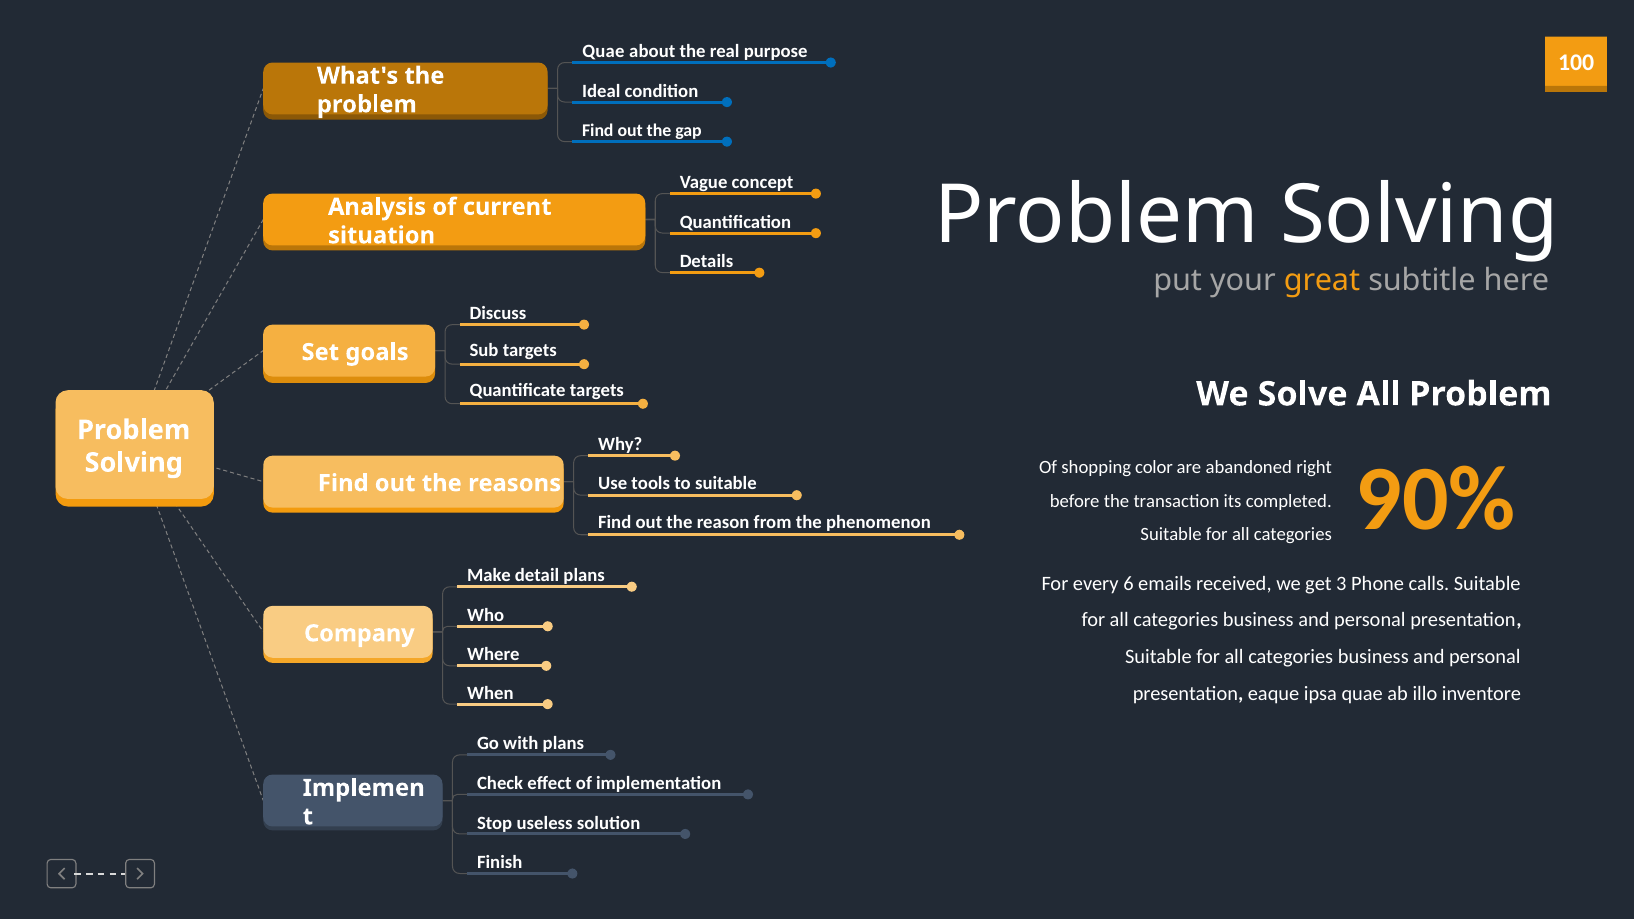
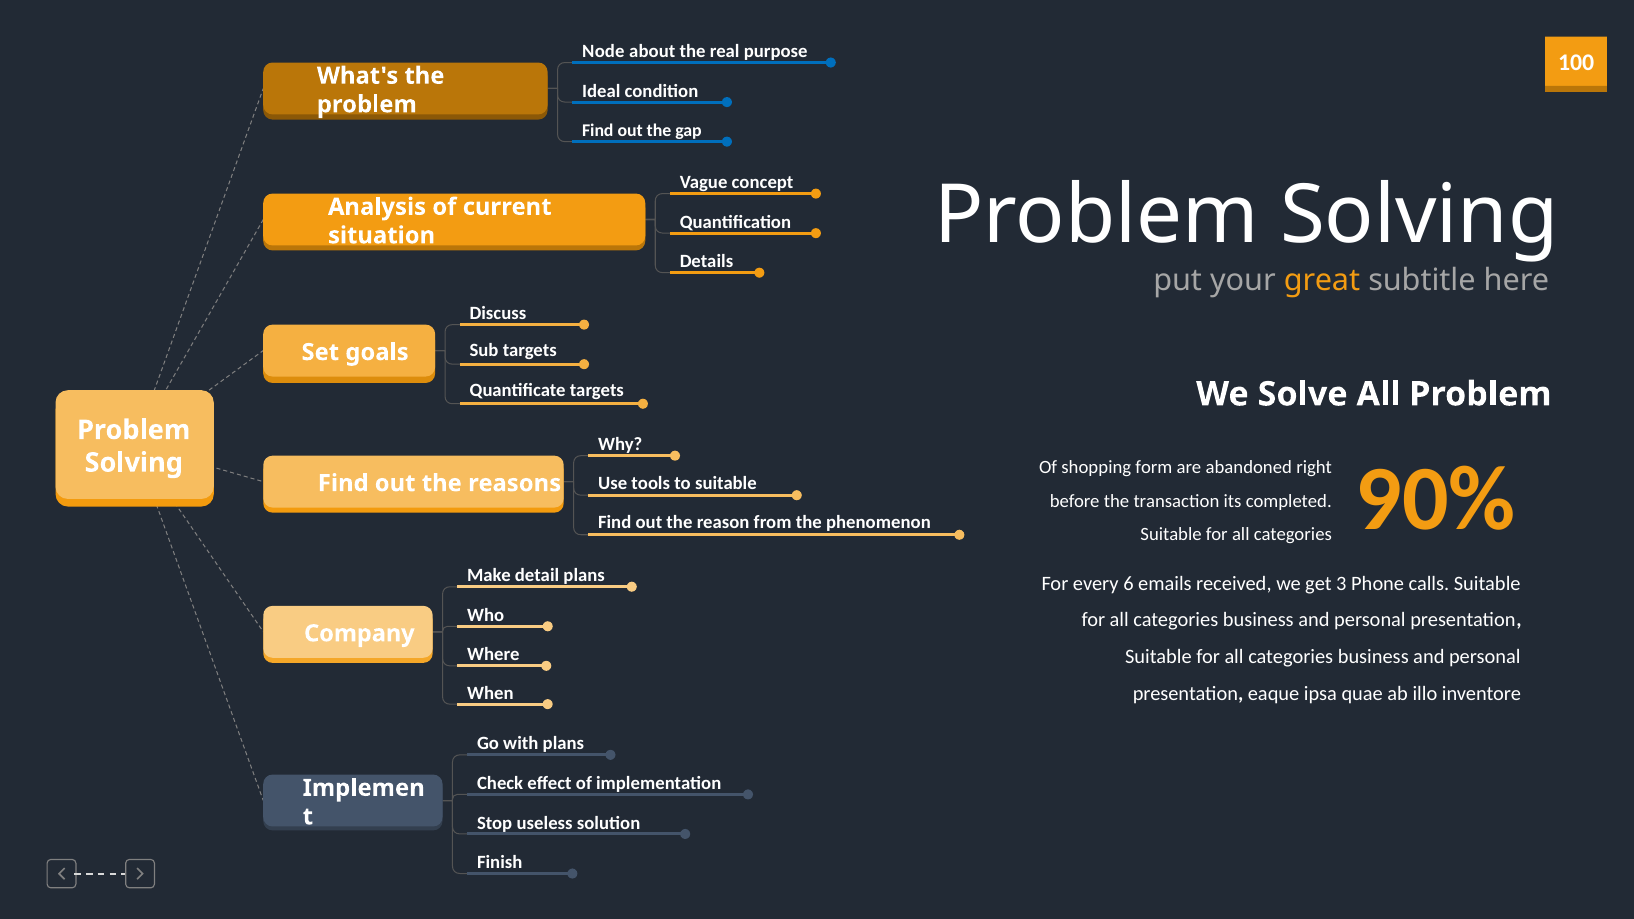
Quae at (603, 51): Quae -> Node
color: color -> form
